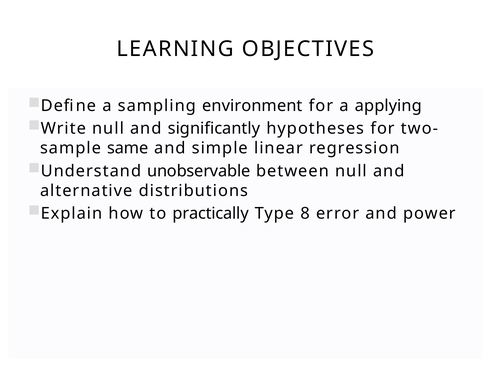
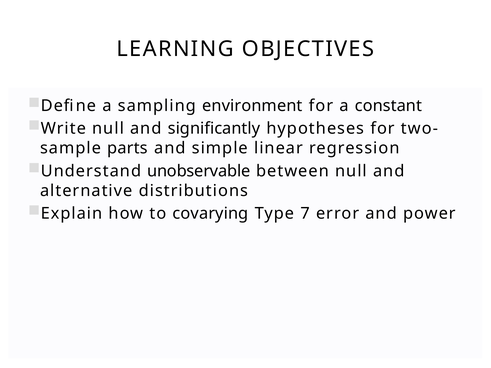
applying: applying -> constant
same: same -> parts
practically: practically -> covarying
8: 8 -> 7
